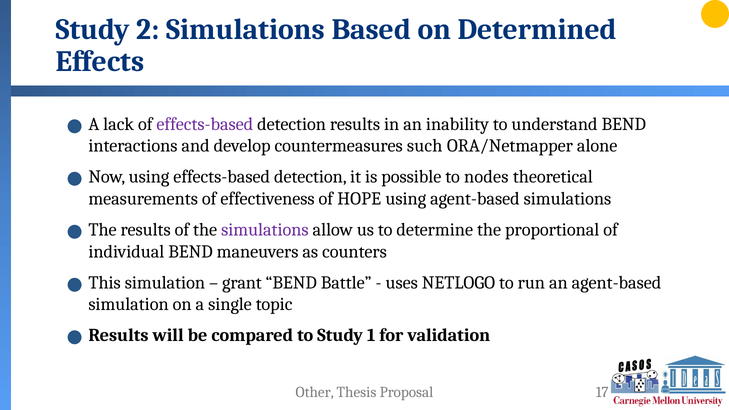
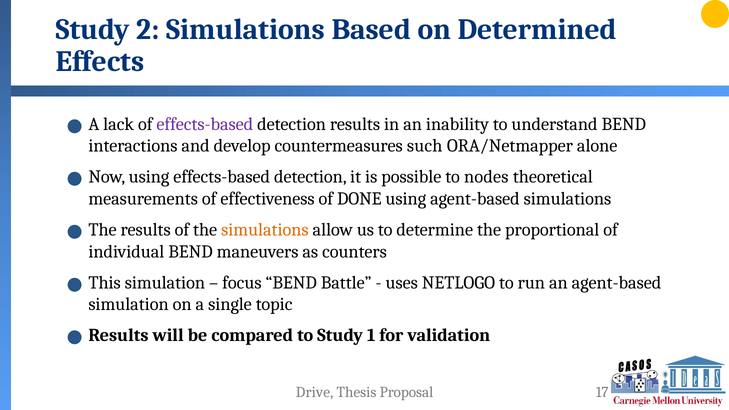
HOPE: HOPE -> DONE
simulations at (265, 230) colour: purple -> orange
grant: grant -> focus
Other: Other -> Drive
